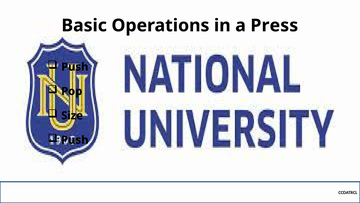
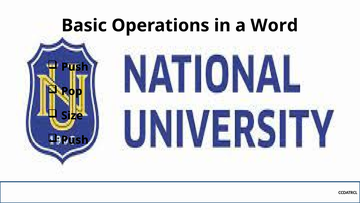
Press: Press -> Word
